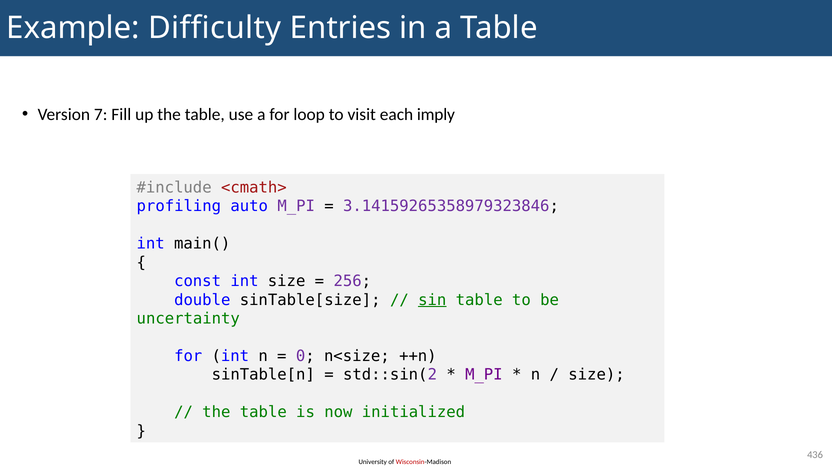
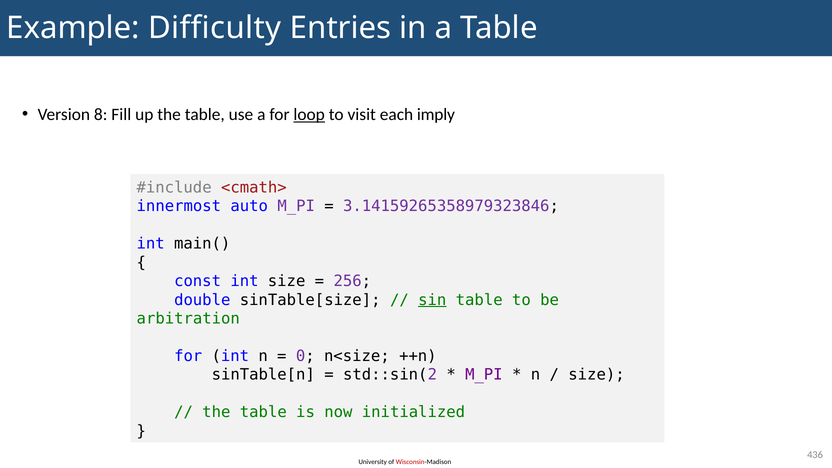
7: 7 -> 8
loop underline: none -> present
profiling: profiling -> innermost
uncertainty: uncertainty -> arbitration
